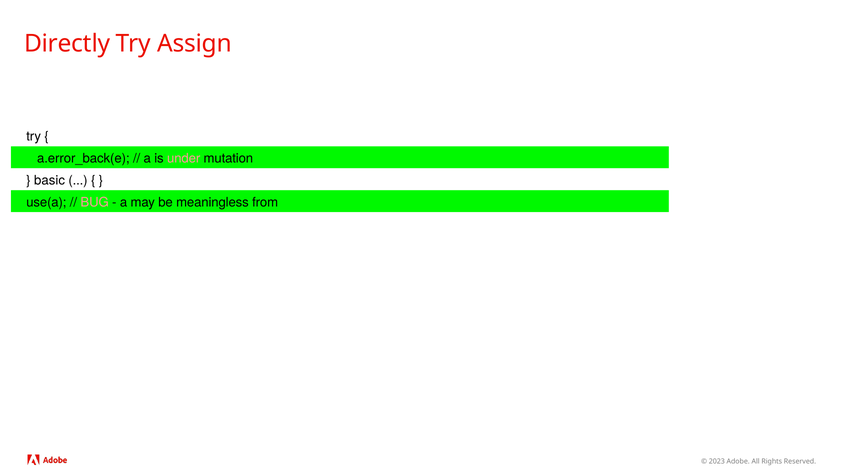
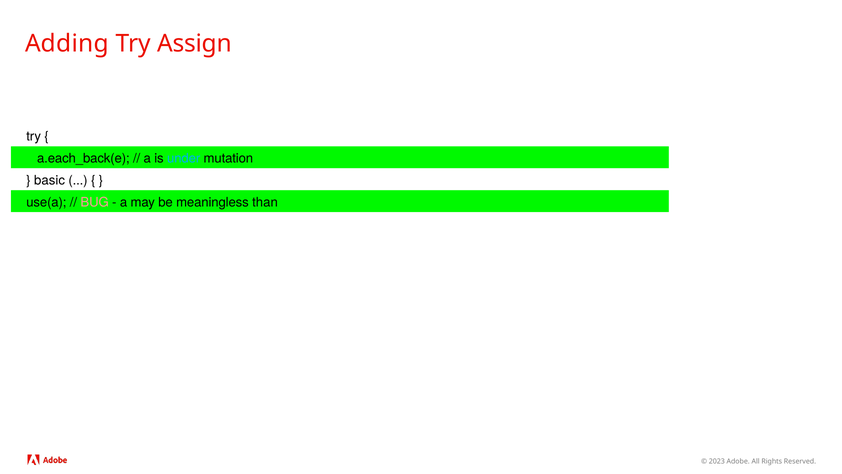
Directly: Directly -> Adding
a.error_back(e: a.error_back(e -> a.each_back(e
under colour: pink -> light blue
from: from -> than
